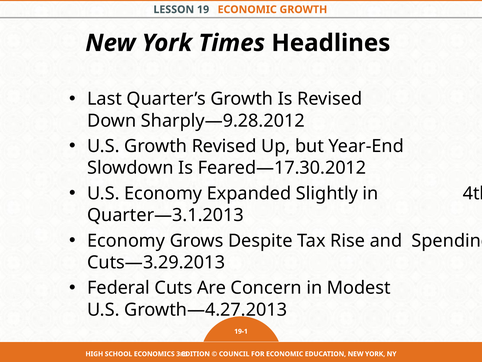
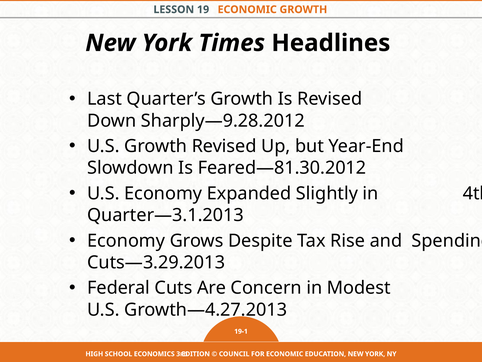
Feared—17.30.2012: Feared—17.30.2012 -> Feared—81.30.2012
